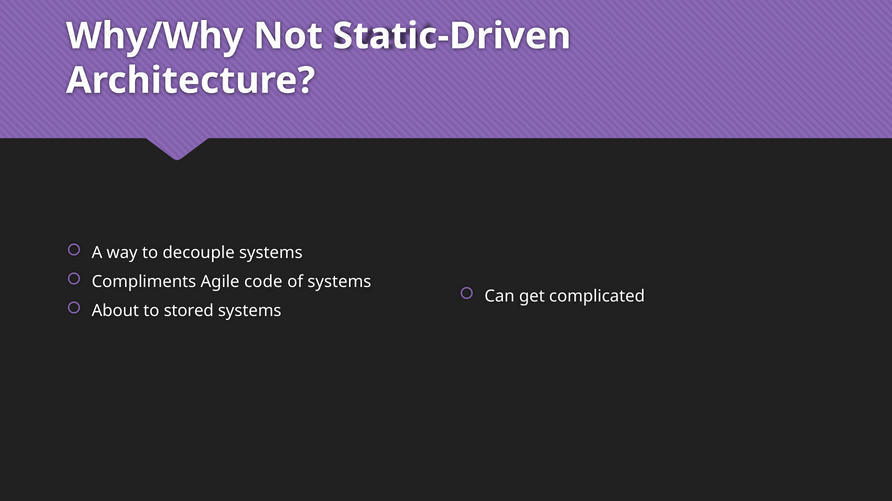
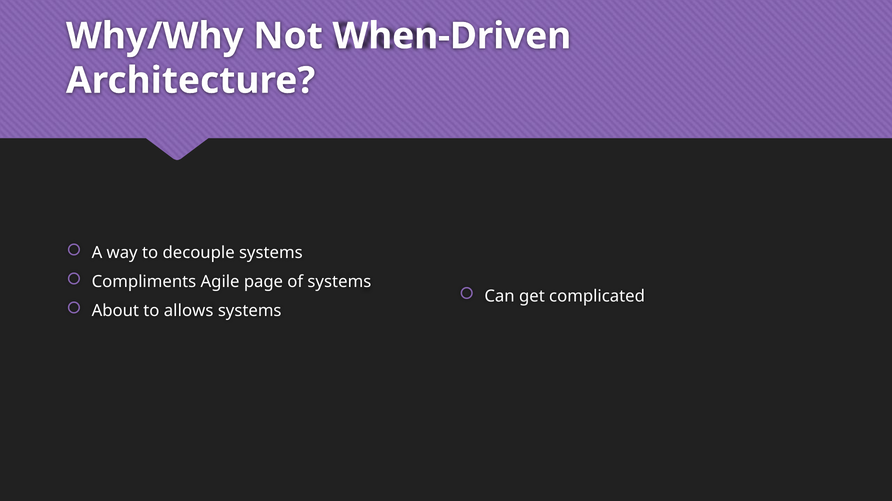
Static-Driven: Static-Driven -> When-Driven
code: code -> page
stored: stored -> allows
